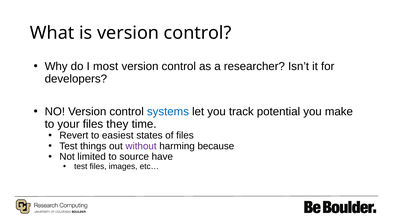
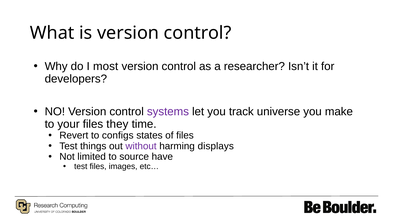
systems colour: blue -> purple
potential: potential -> universe
easiest: easiest -> configs
because: because -> displays
